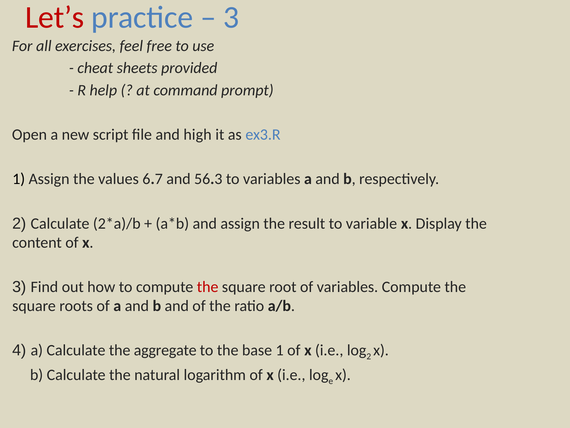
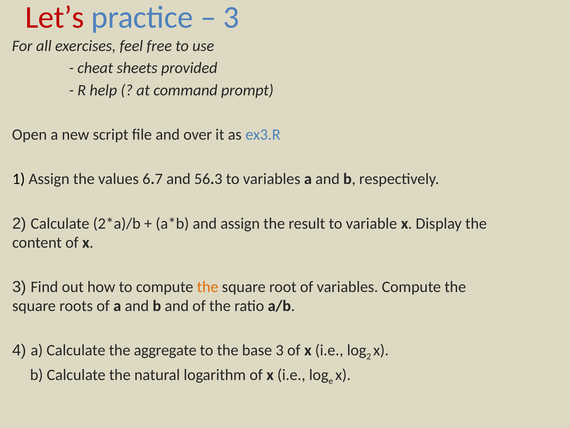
high: high -> over
the at (208, 287) colour: red -> orange
base 1: 1 -> 3
